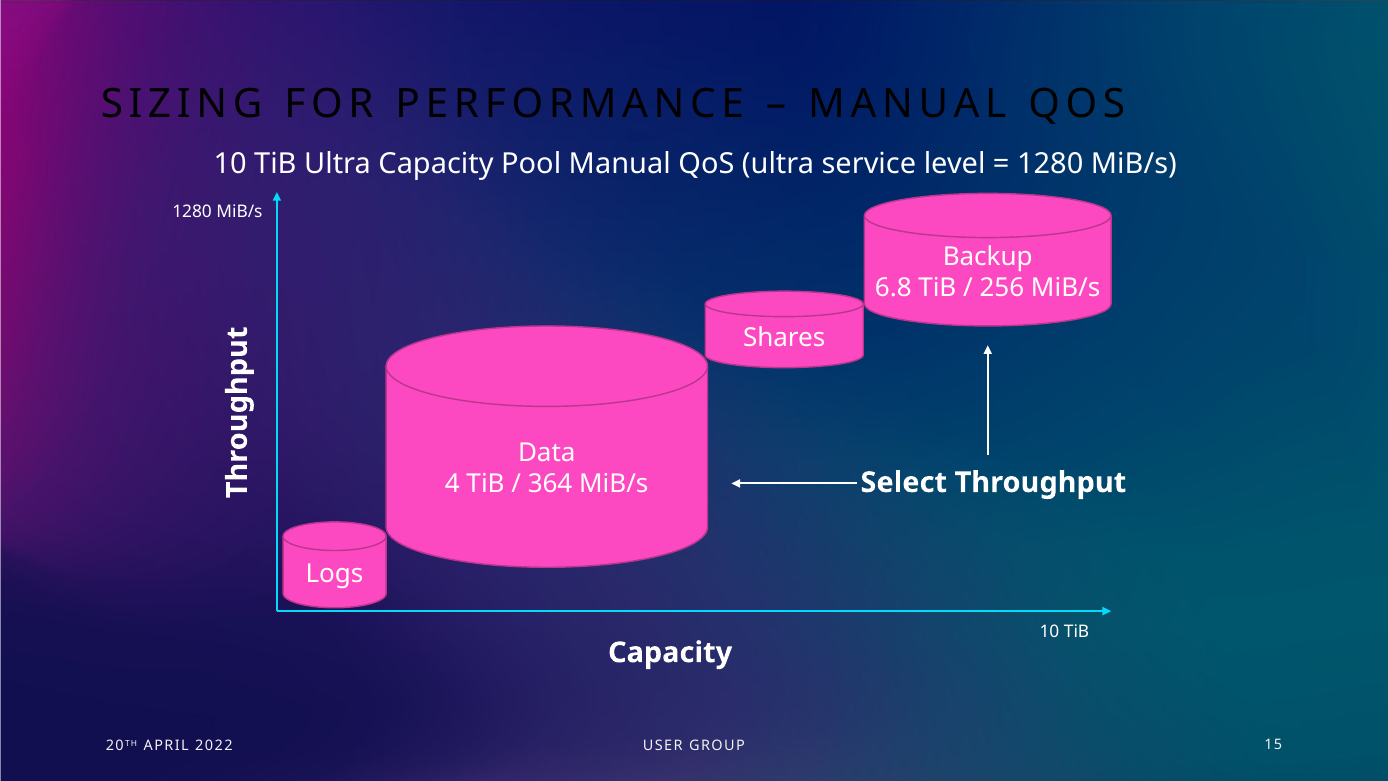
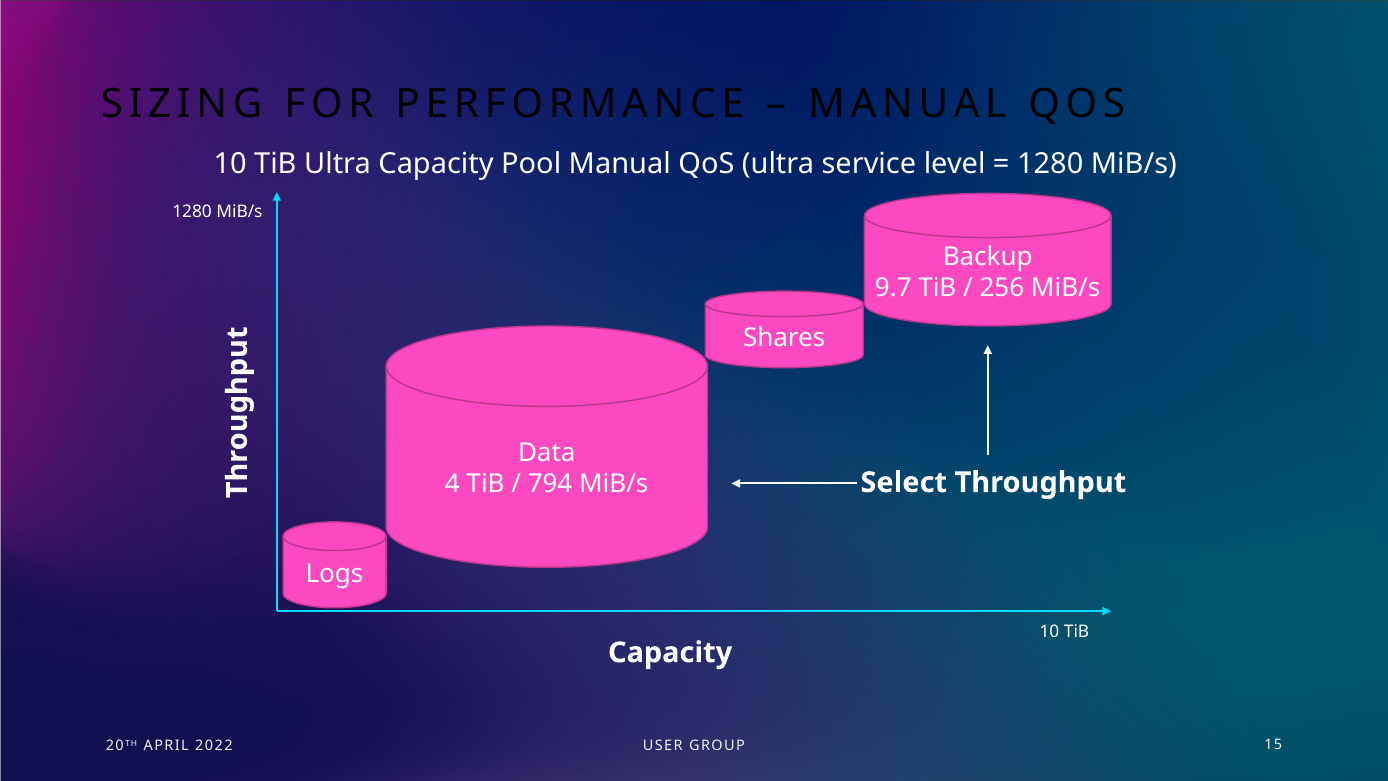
6.8: 6.8 -> 9.7
364: 364 -> 794
